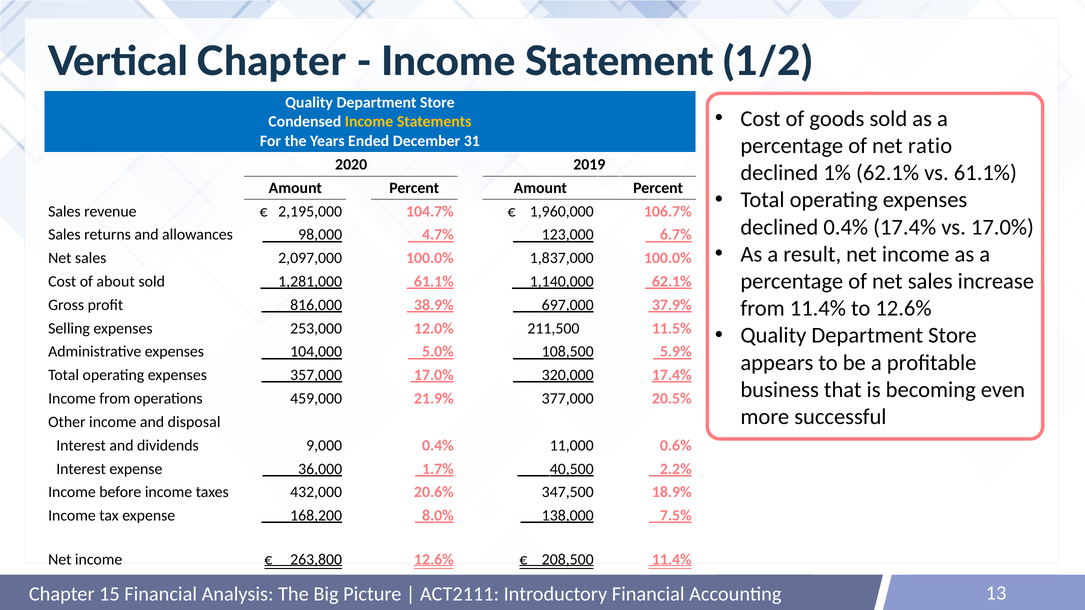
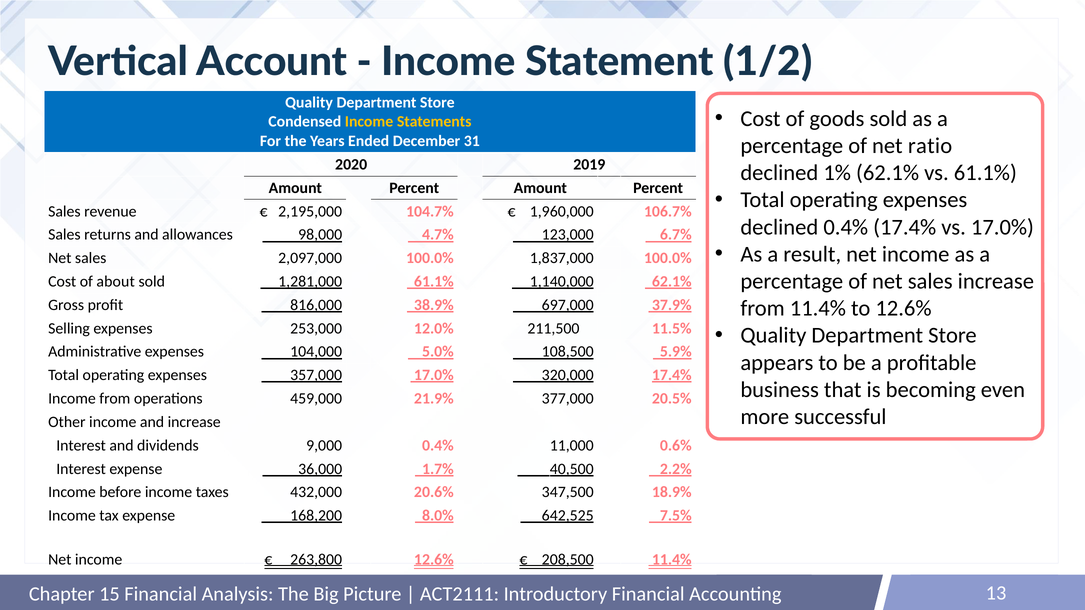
Vertical Chapter: Chapter -> Account
and disposal: disposal -> increase
138,000: 138,000 -> 642,525
